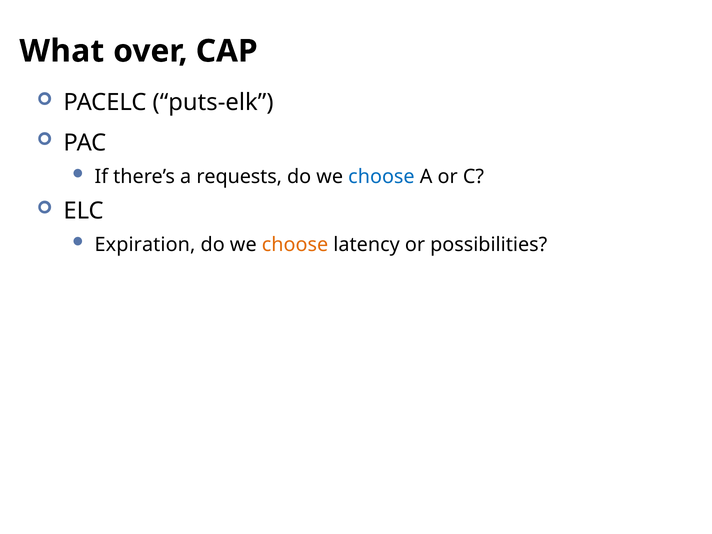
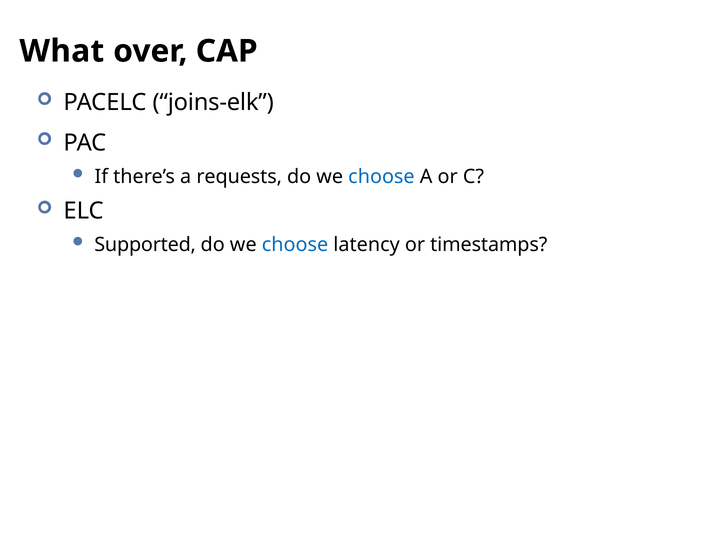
puts-elk: puts-elk -> joins-elk
Expiration: Expiration -> Supported
choose at (295, 245) colour: orange -> blue
possibilities: possibilities -> timestamps
